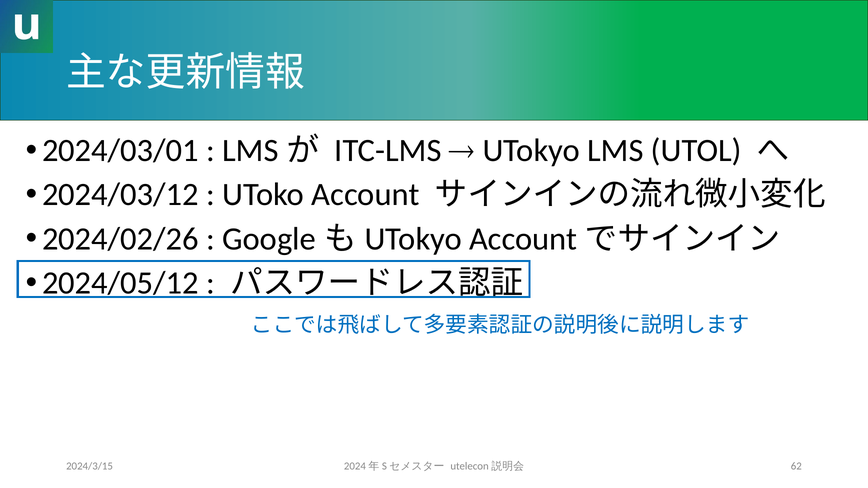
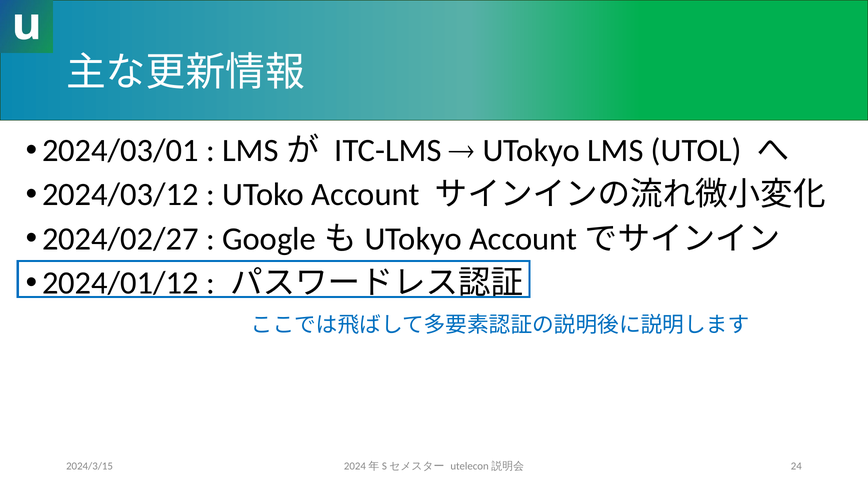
2024/02/26: 2024/02/26 -> 2024/02/27
2024/05/12: 2024/05/12 -> 2024/01/12
62: 62 -> 24
